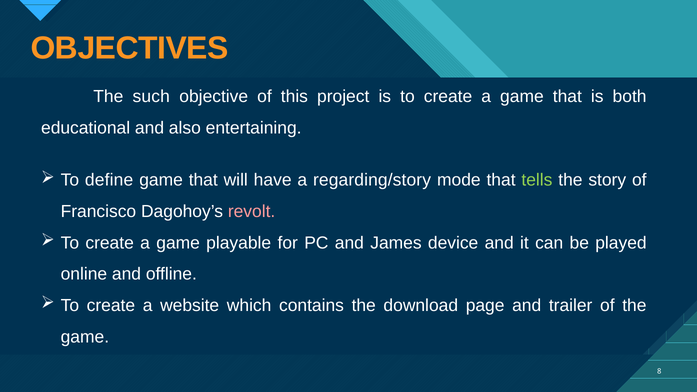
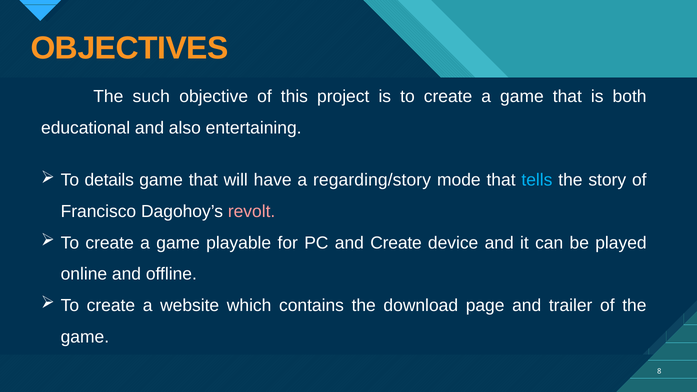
define: define -> details
tells colour: light green -> light blue
and James: James -> Create
